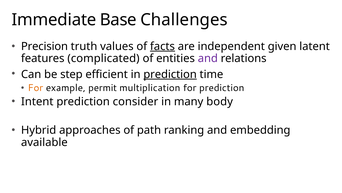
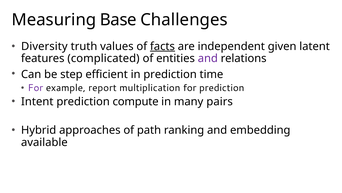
Immediate: Immediate -> Measuring
Precision: Precision -> Diversity
prediction at (170, 74) underline: present -> none
For at (35, 88) colour: orange -> purple
permit: permit -> report
consider: consider -> compute
body: body -> pairs
